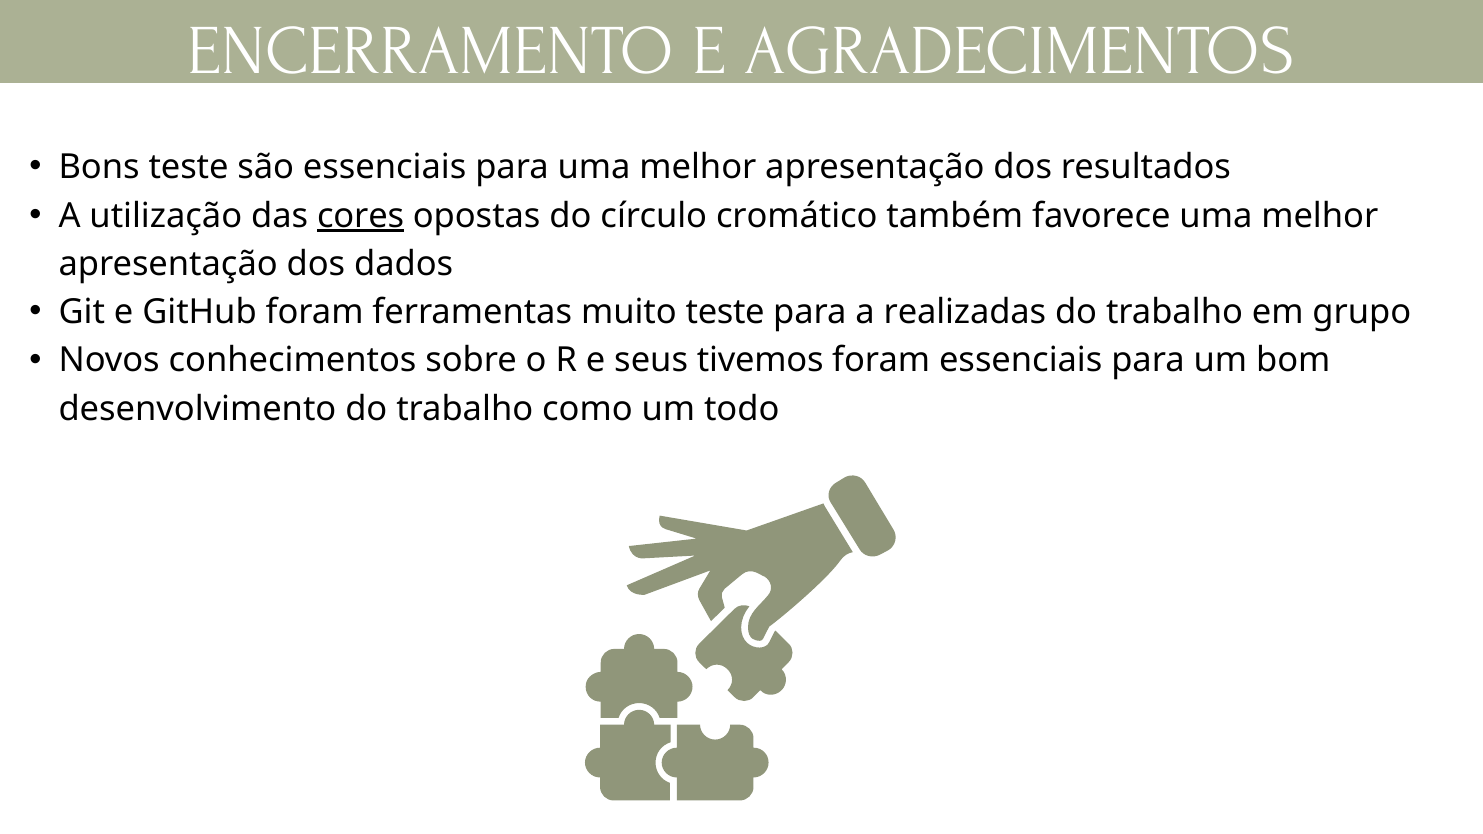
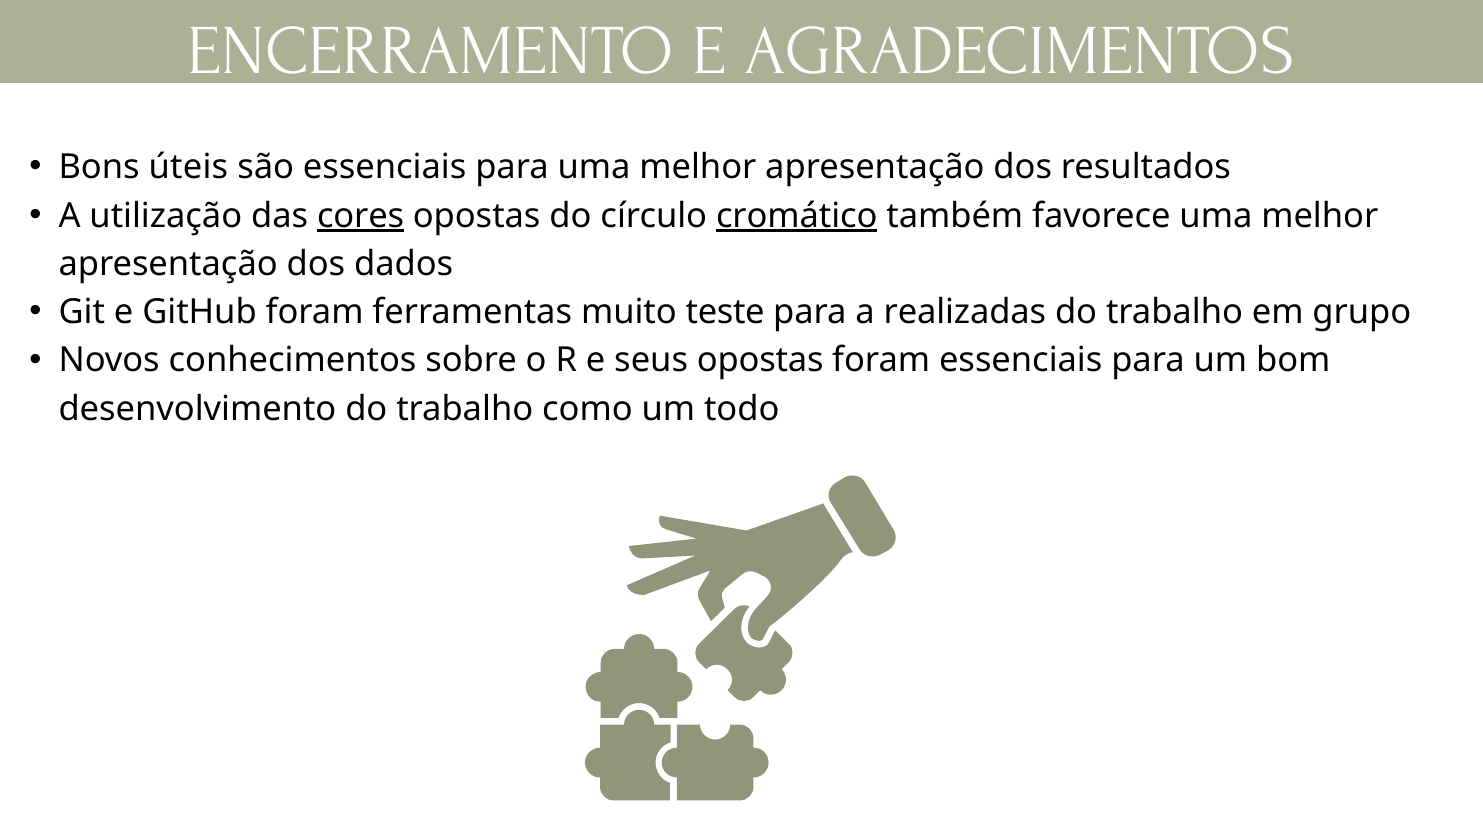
Bons teste: teste -> úteis
cromático underline: none -> present
seus tivemos: tivemos -> opostas
